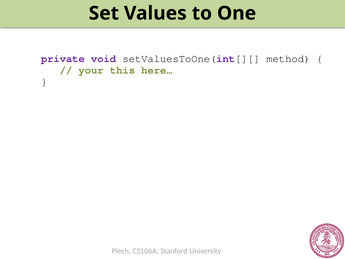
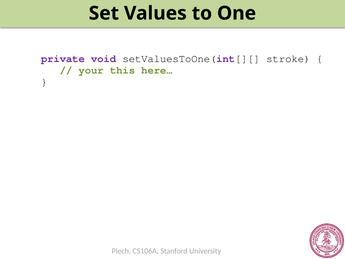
method: method -> stroke
